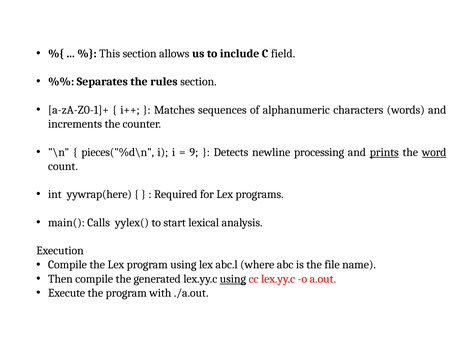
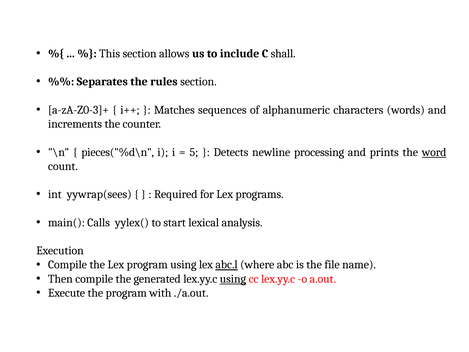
field: field -> shall
a-zA-Z0-1]+: a-zA-Z0-1]+ -> a-zA-Z0-3]+
9: 9 -> 5
prints underline: present -> none
yywrap(here: yywrap(here -> yywrap(sees
abc.l underline: none -> present
